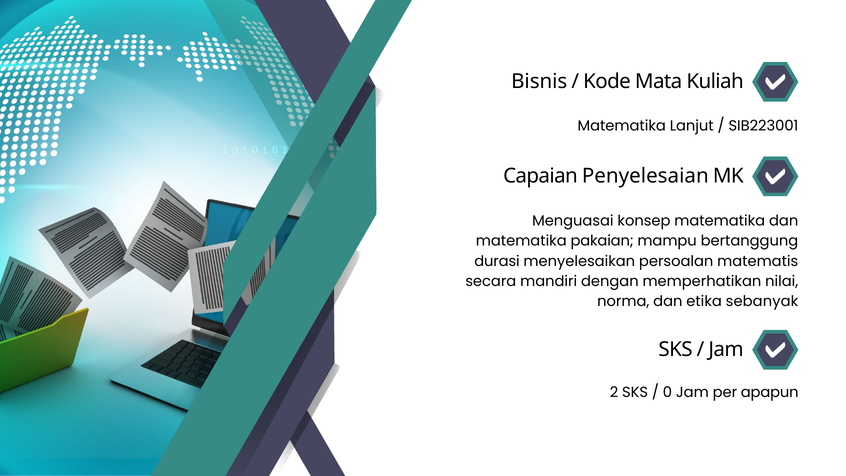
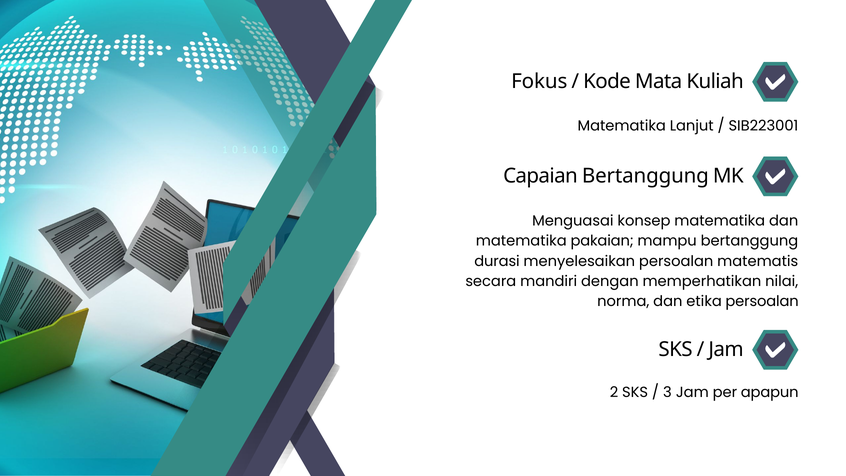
Bisnis: Bisnis -> Fokus
Capaian Penyelesaian: Penyelesaian -> Bertanggung
etika sebanyak: sebanyak -> persoalan
0: 0 -> 3
